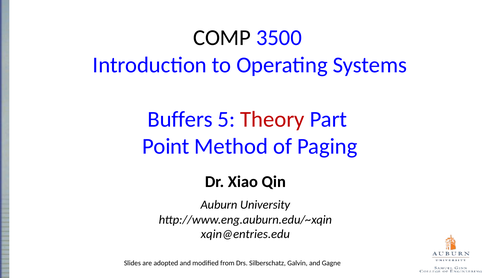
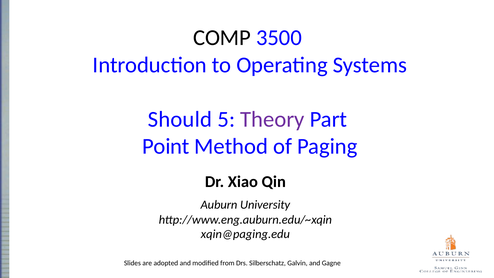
Buffers: Buffers -> Should
Theory colour: red -> purple
xqin@entries.edu: xqin@entries.edu -> xqin@paging.edu
